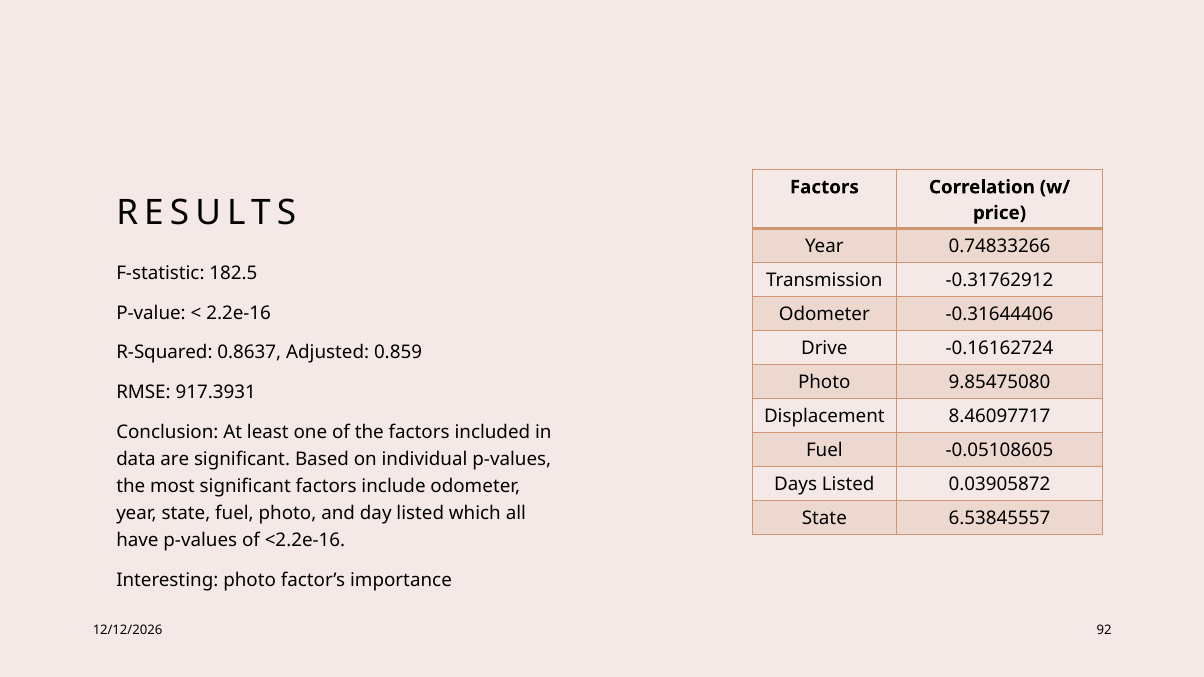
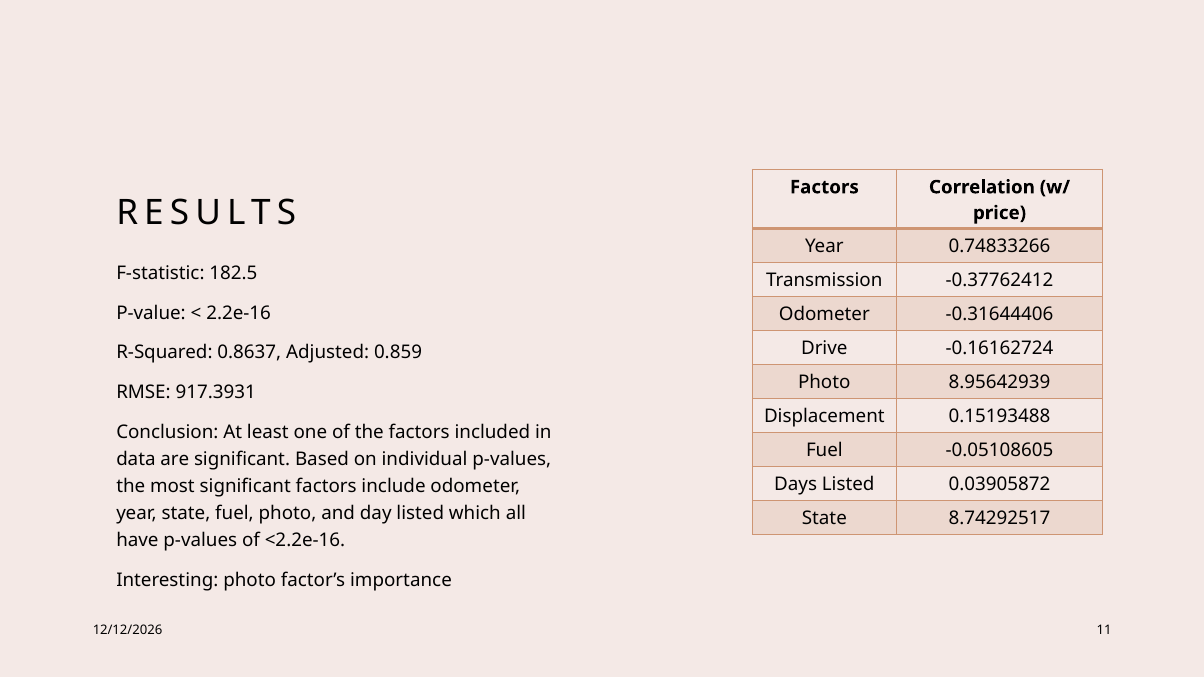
-0.31762912: -0.31762912 -> -0.37762412
9.85475080: 9.85475080 -> 8.95642939
8.46097717: 8.46097717 -> 0.15193488
6.53845557: 6.53845557 -> 8.74292517
92: 92 -> 11
